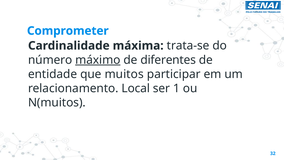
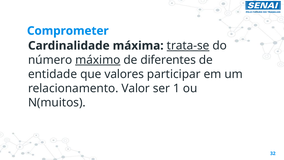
trata-se underline: none -> present
muitos: muitos -> valores
Local: Local -> Valor
